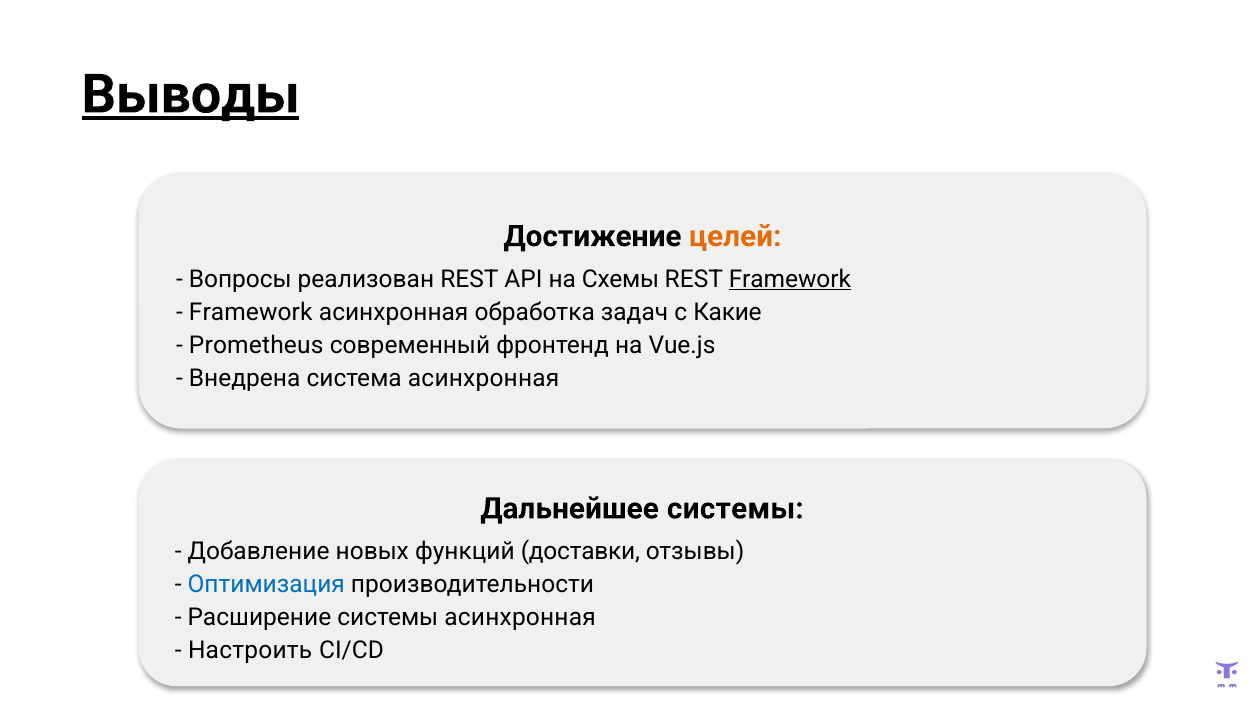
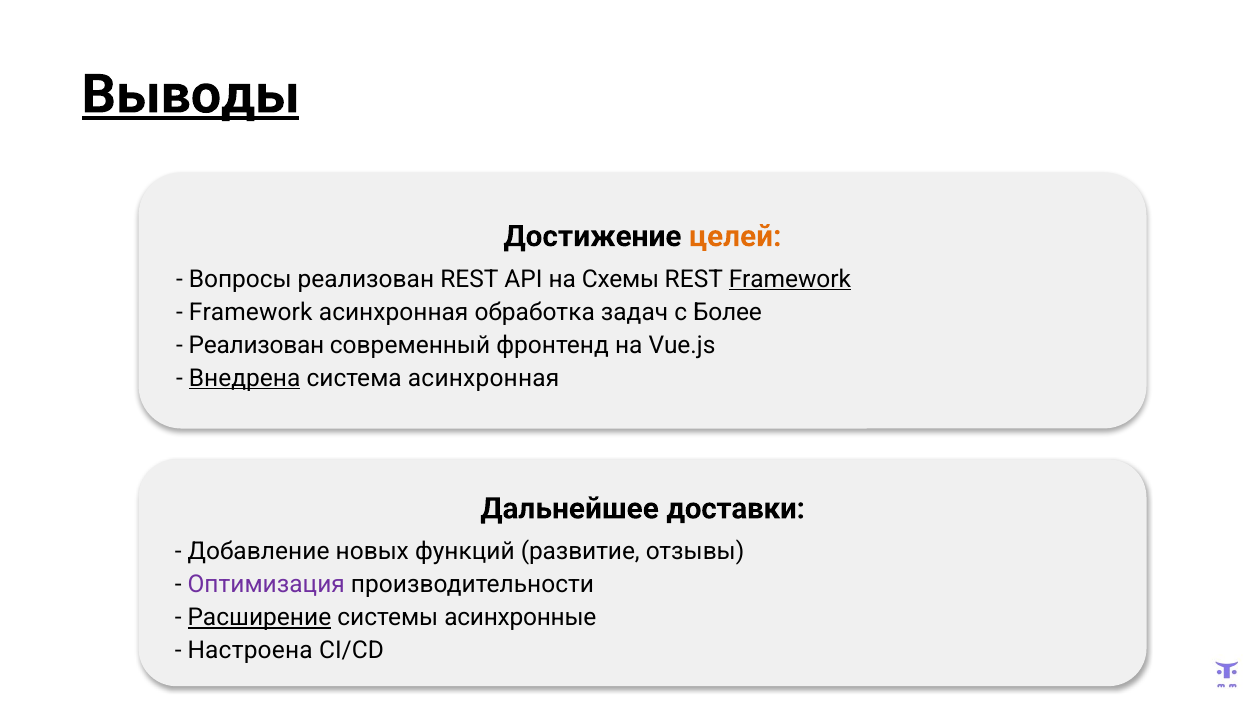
Какие: Какие -> Более
Prometheus at (256, 345): Prometheus -> Реализован
Внедрена underline: none -> present
Дальнейшее системы: системы -> доставки
доставки: доставки -> развитие
Оптимизация colour: blue -> purple
Расширение underline: none -> present
системы асинхронная: асинхронная -> асинхронные
Настроить: Настроить -> Настроена
